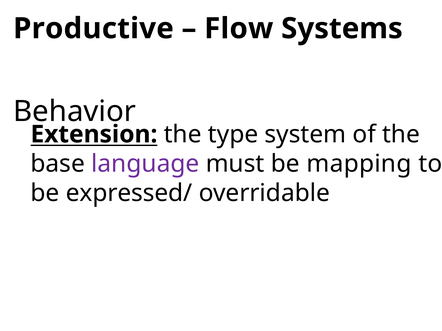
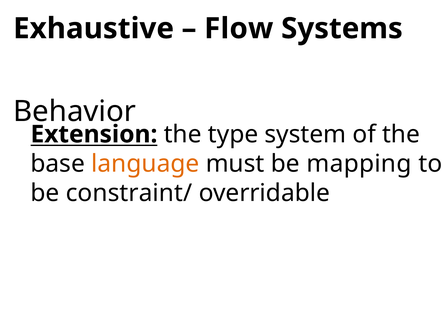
Productive: Productive -> Exhaustive
language colour: purple -> orange
expressed/: expressed/ -> constraint/
